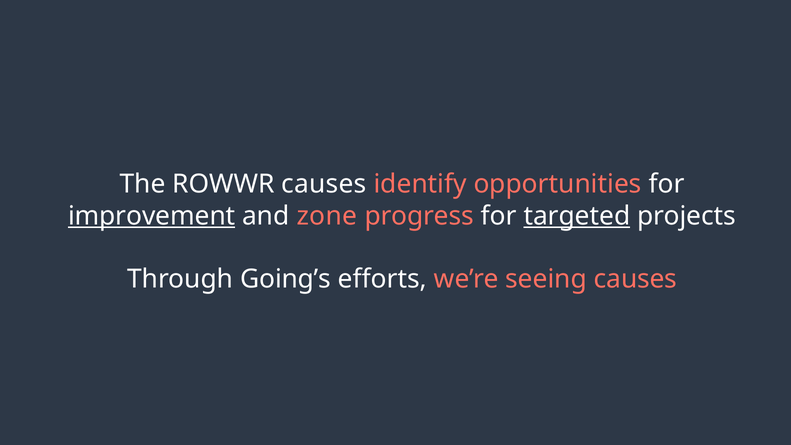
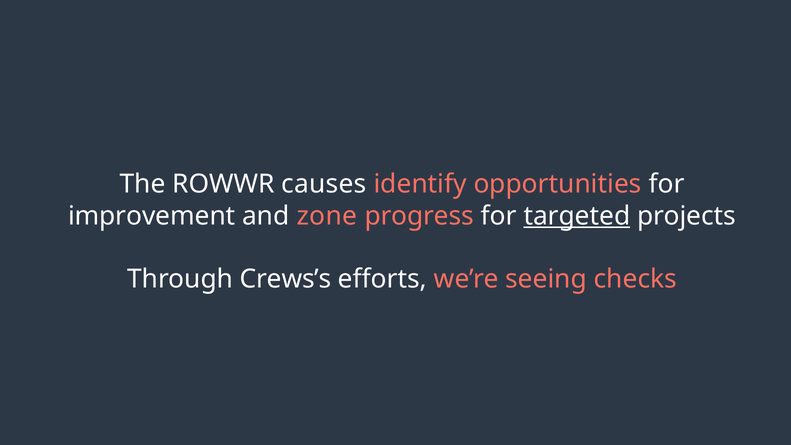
improvement underline: present -> none
Going’s: Going’s -> Crews’s
seeing causes: causes -> checks
